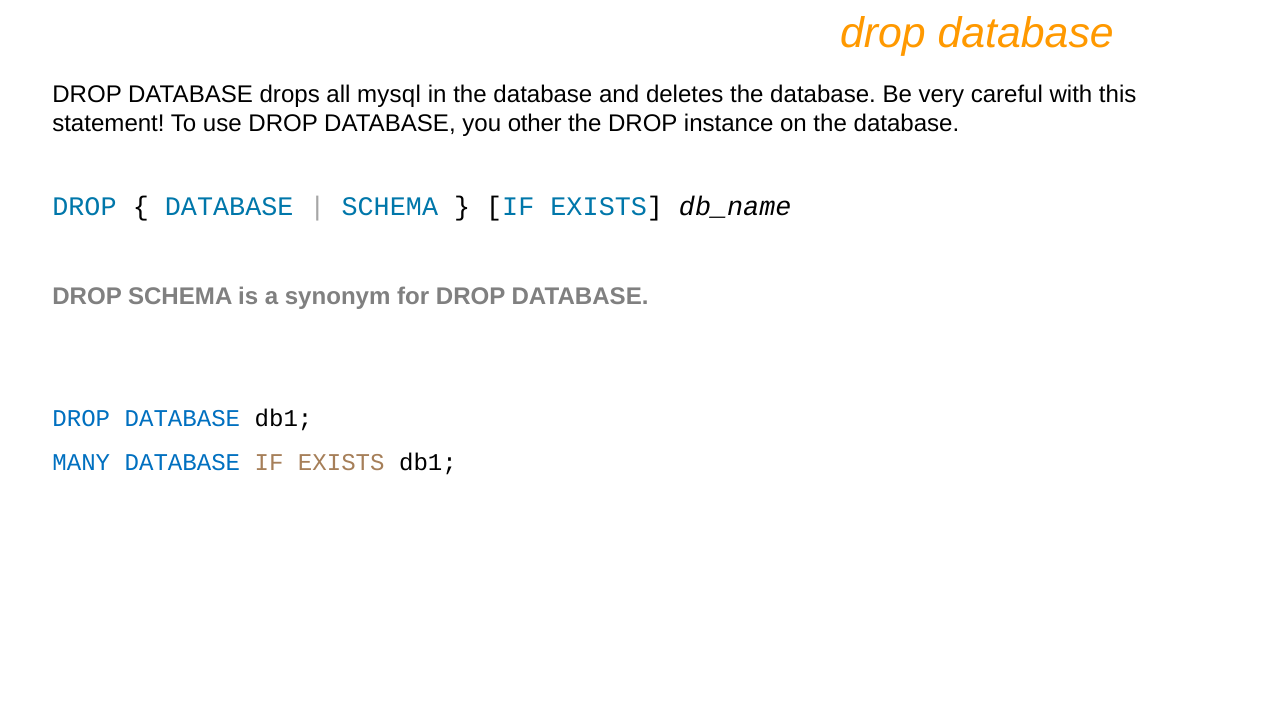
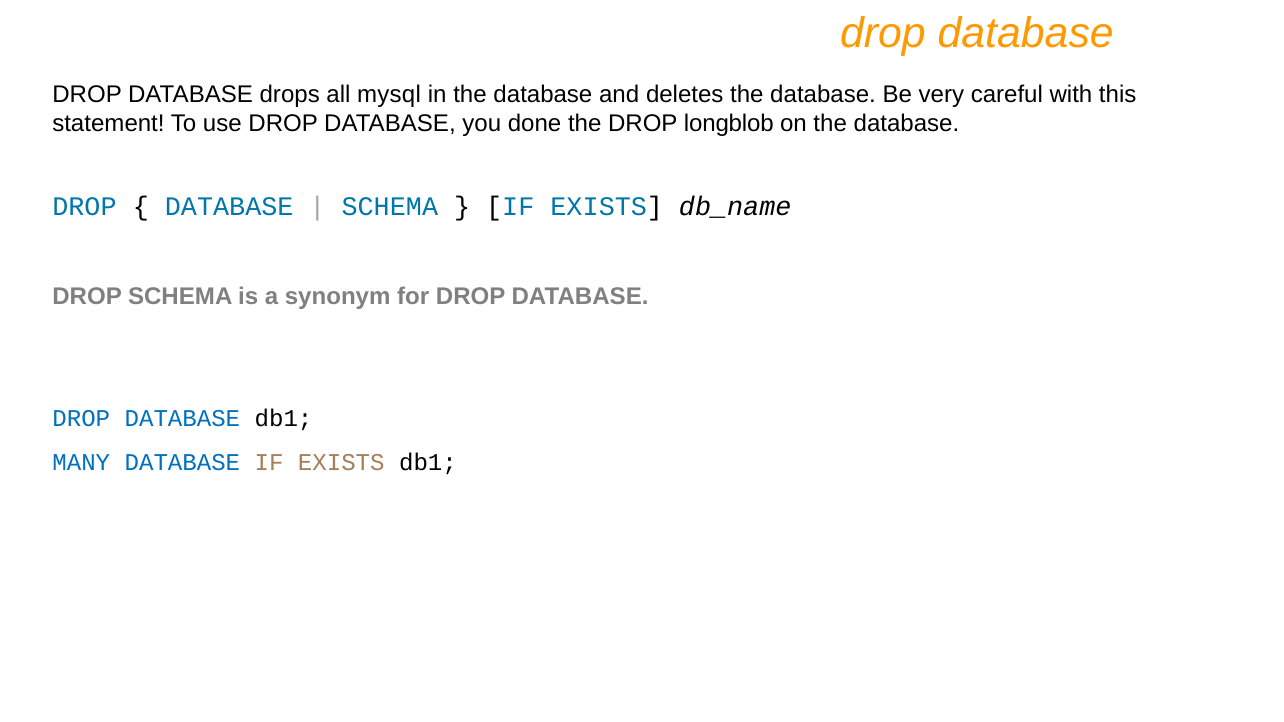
other: other -> done
instance: instance -> longblob
